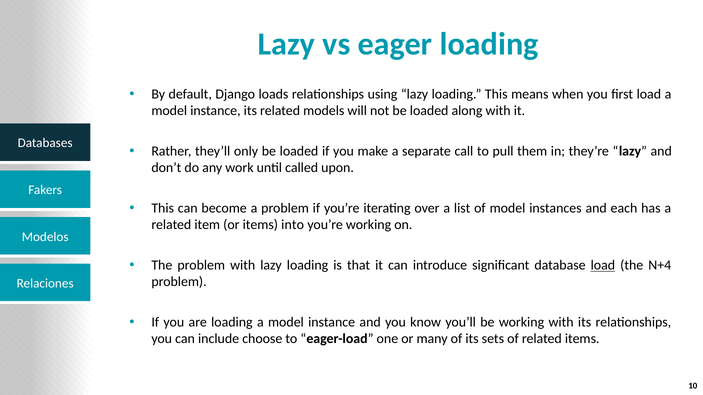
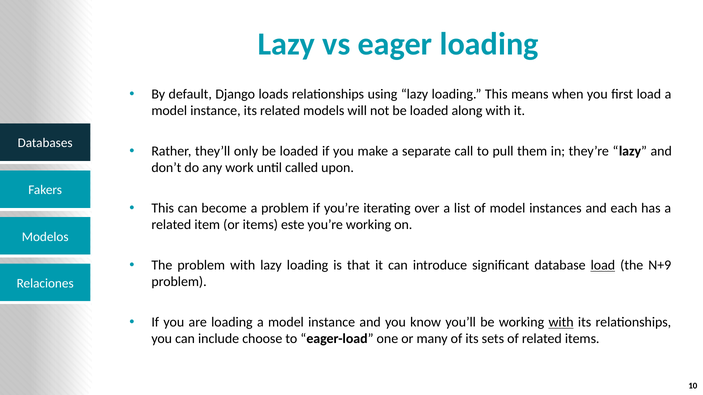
into: into -> este
N+4: N+4 -> N+9
with at (561, 323) underline: none -> present
